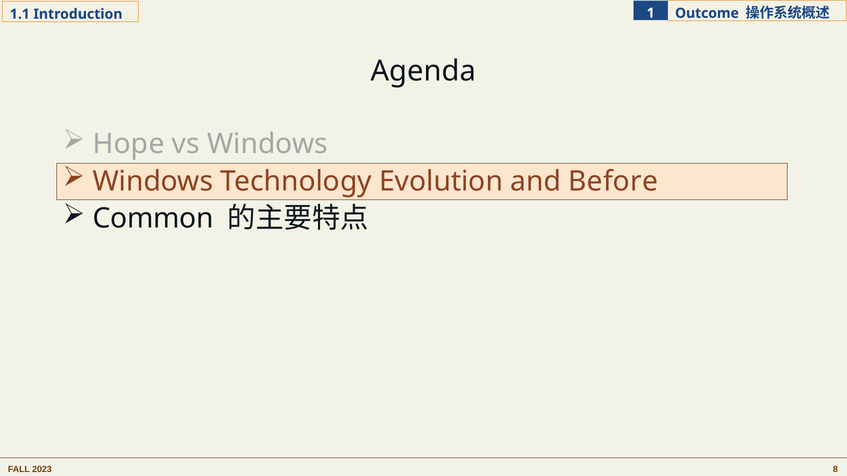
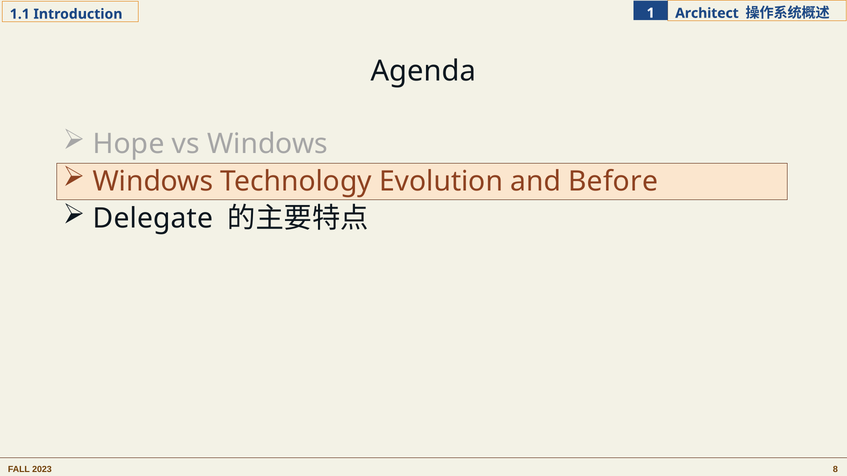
Outcome: Outcome -> Architect
Common: Common -> Delegate
